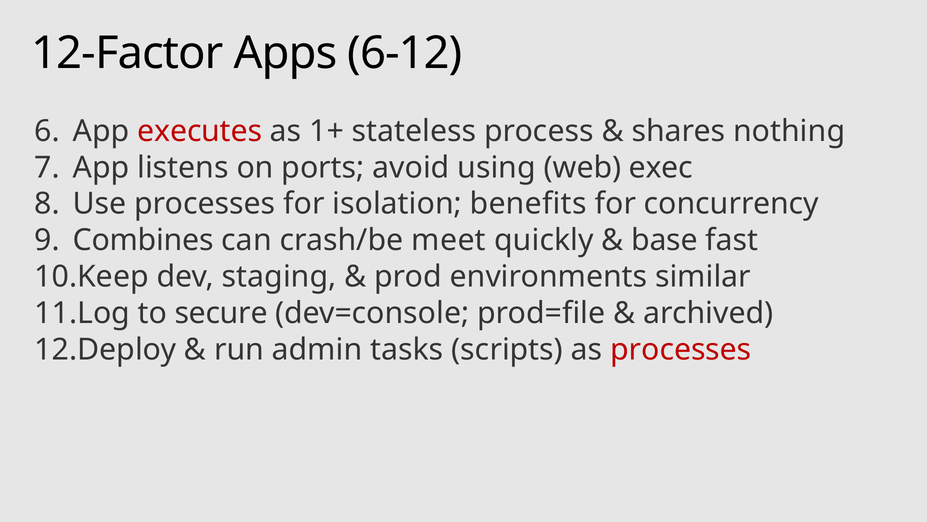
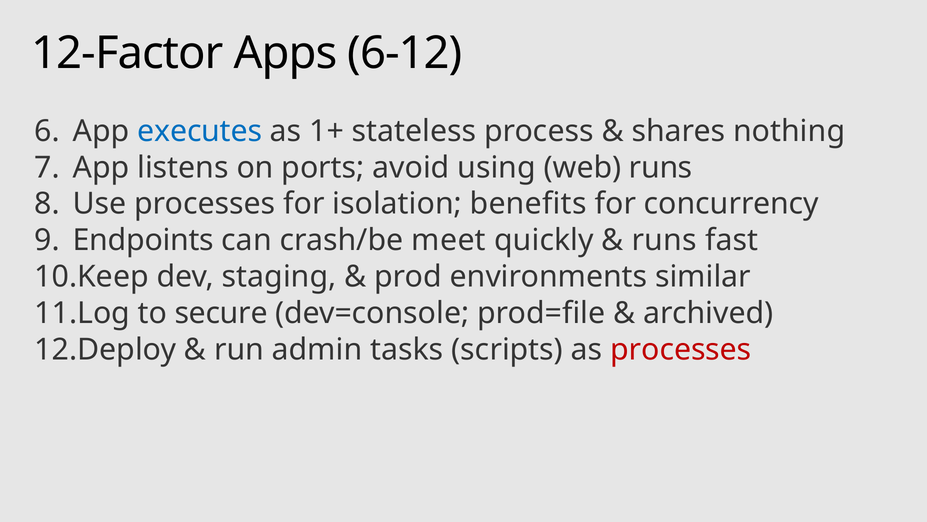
executes colour: red -> blue
web exec: exec -> runs
Combines: Combines -> Endpoints
base at (665, 240): base -> runs
